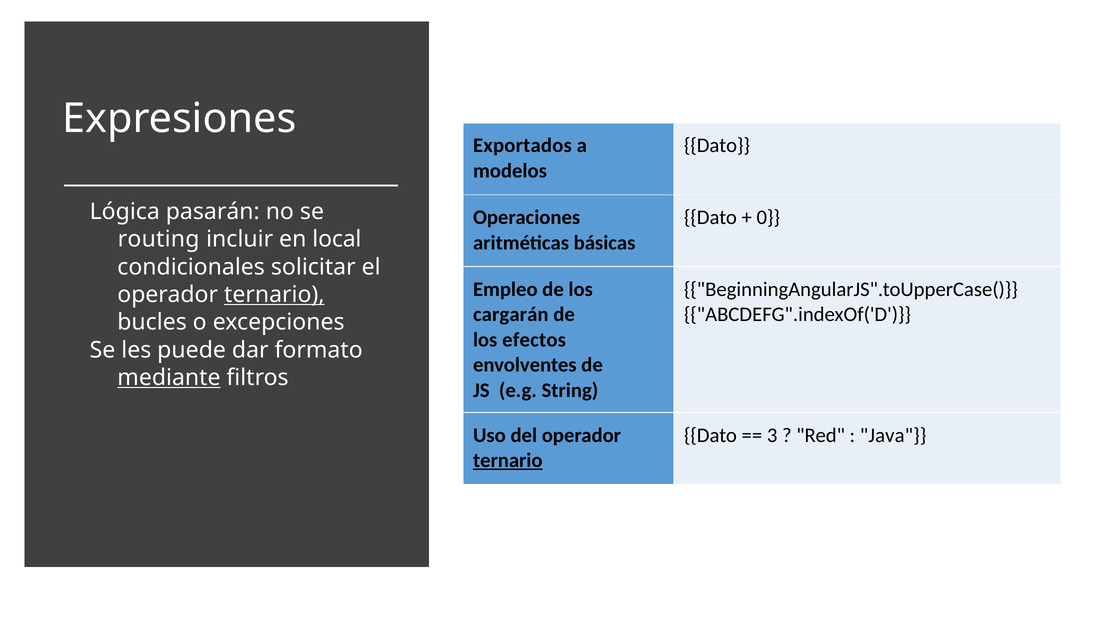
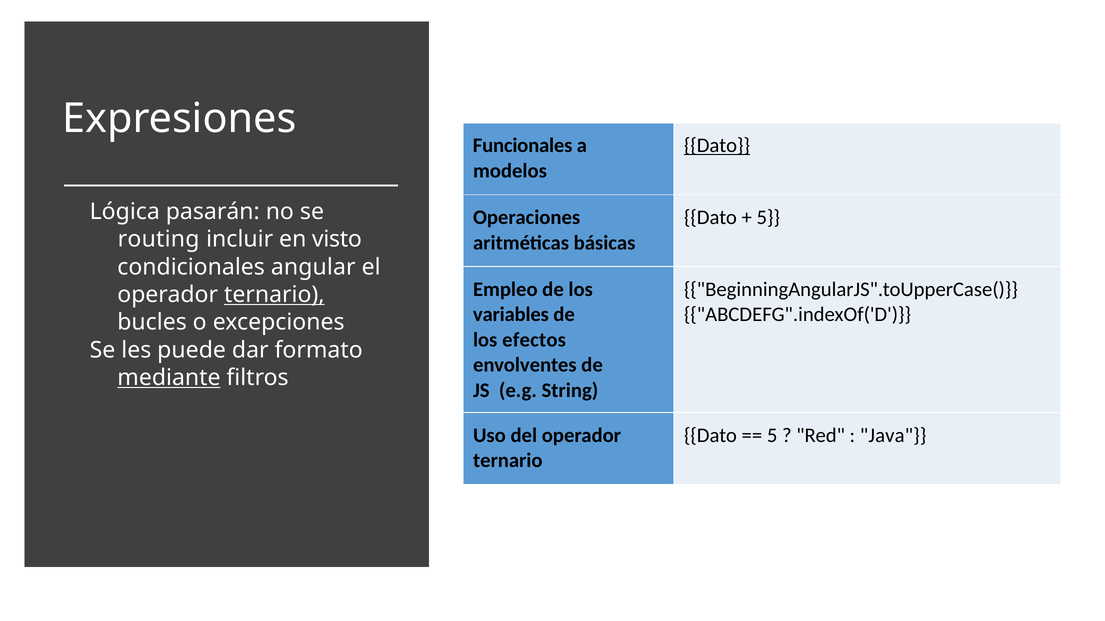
Exportados: Exportados -> Funcionales
Dato at (717, 146) underline: none -> present
0 at (768, 218): 0 -> 5
local: local -> visto
solicitar: solicitar -> angular
cargarán: cargarán -> variables
3 at (772, 436): 3 -> 5
ternario at (508, 461) underline: present -> none
